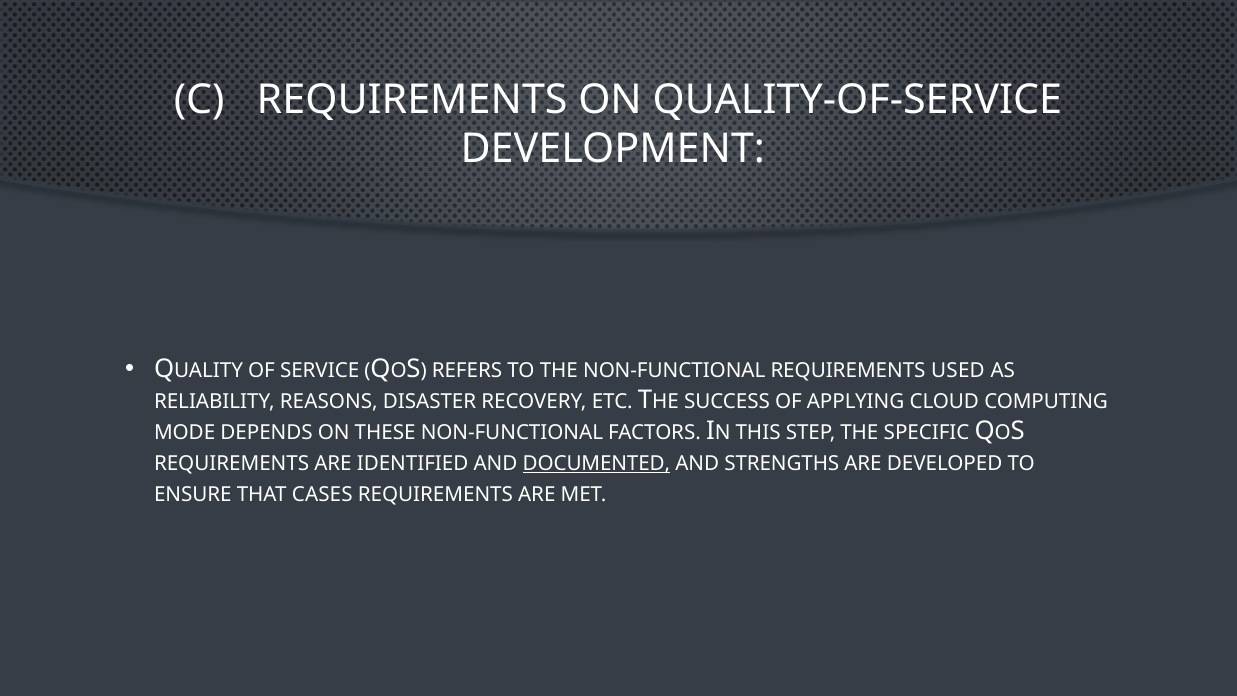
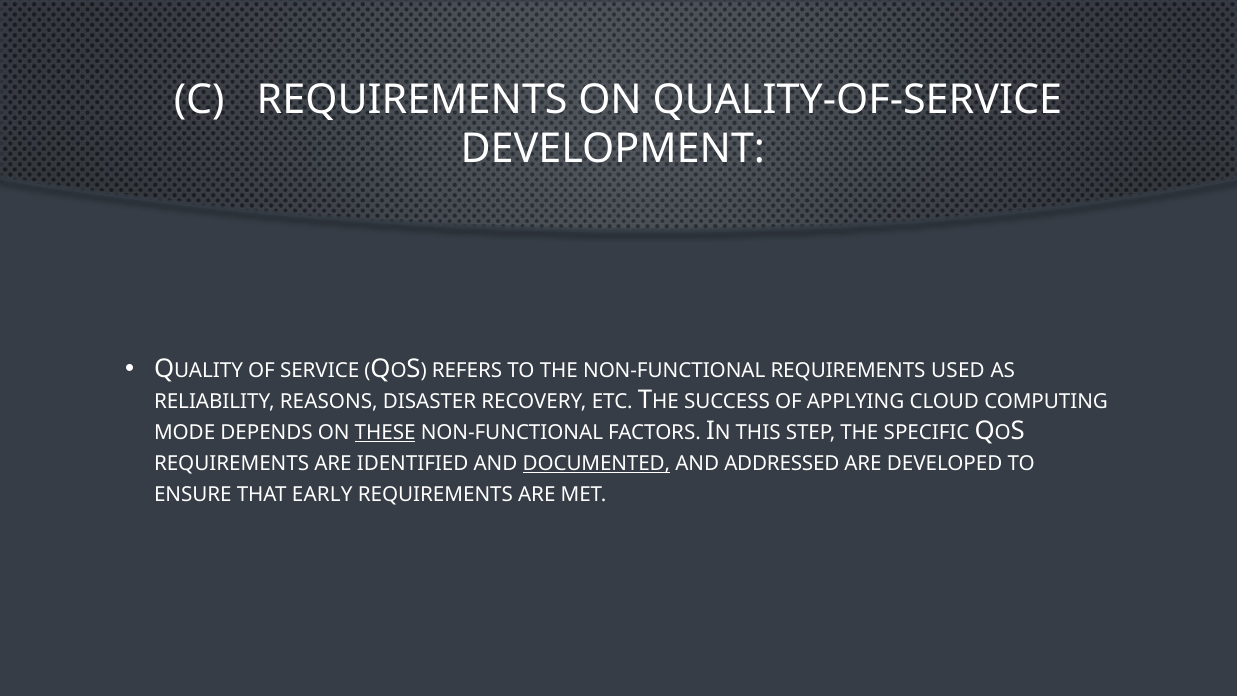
THESE underline: none -> present
STRENGTHS: STRENGTHS -> ADDRESSED
CASES: CASES -> EARLY
